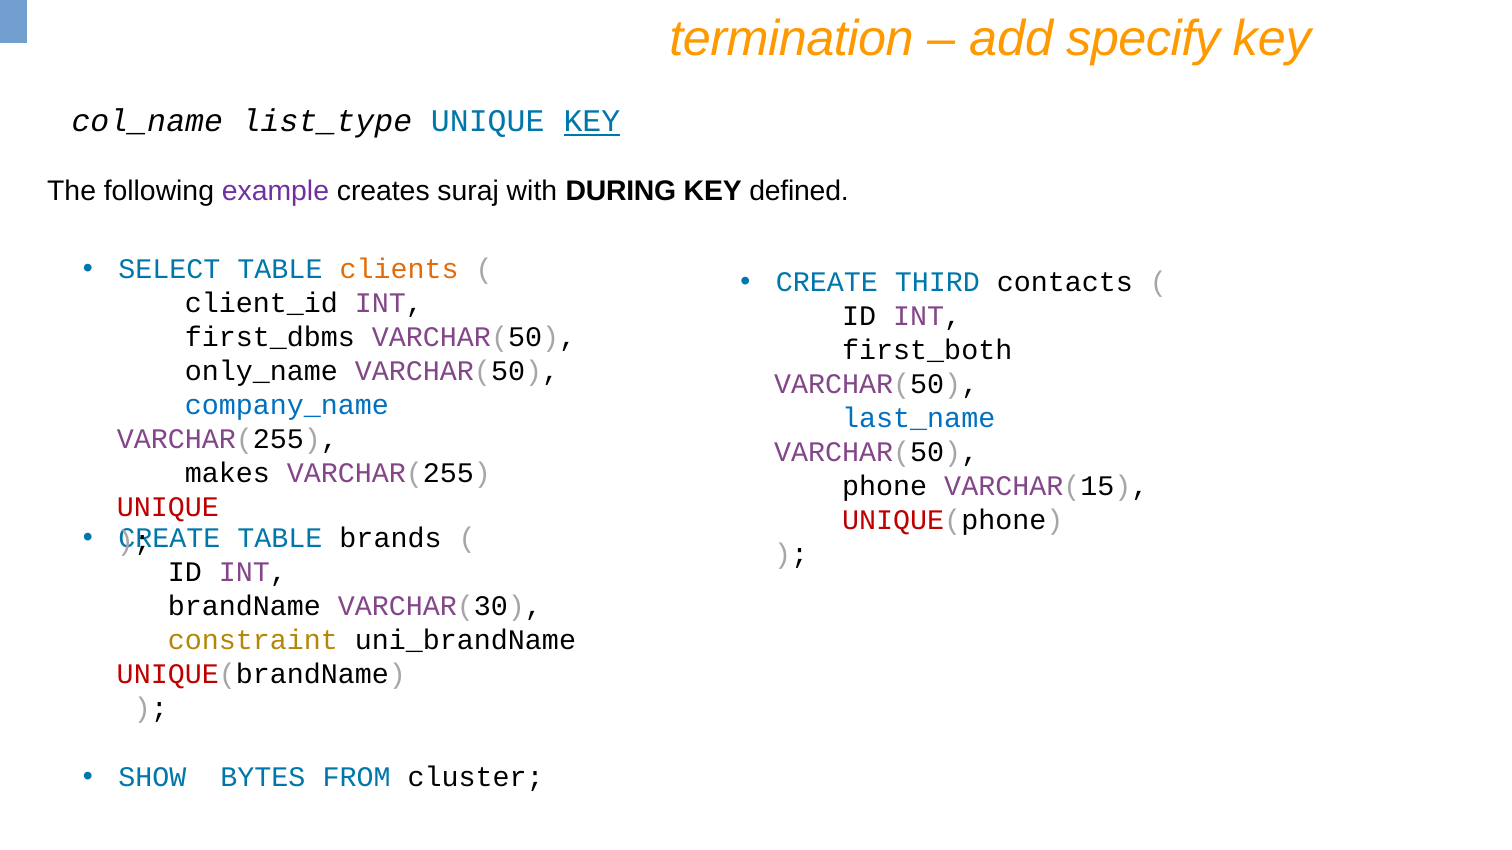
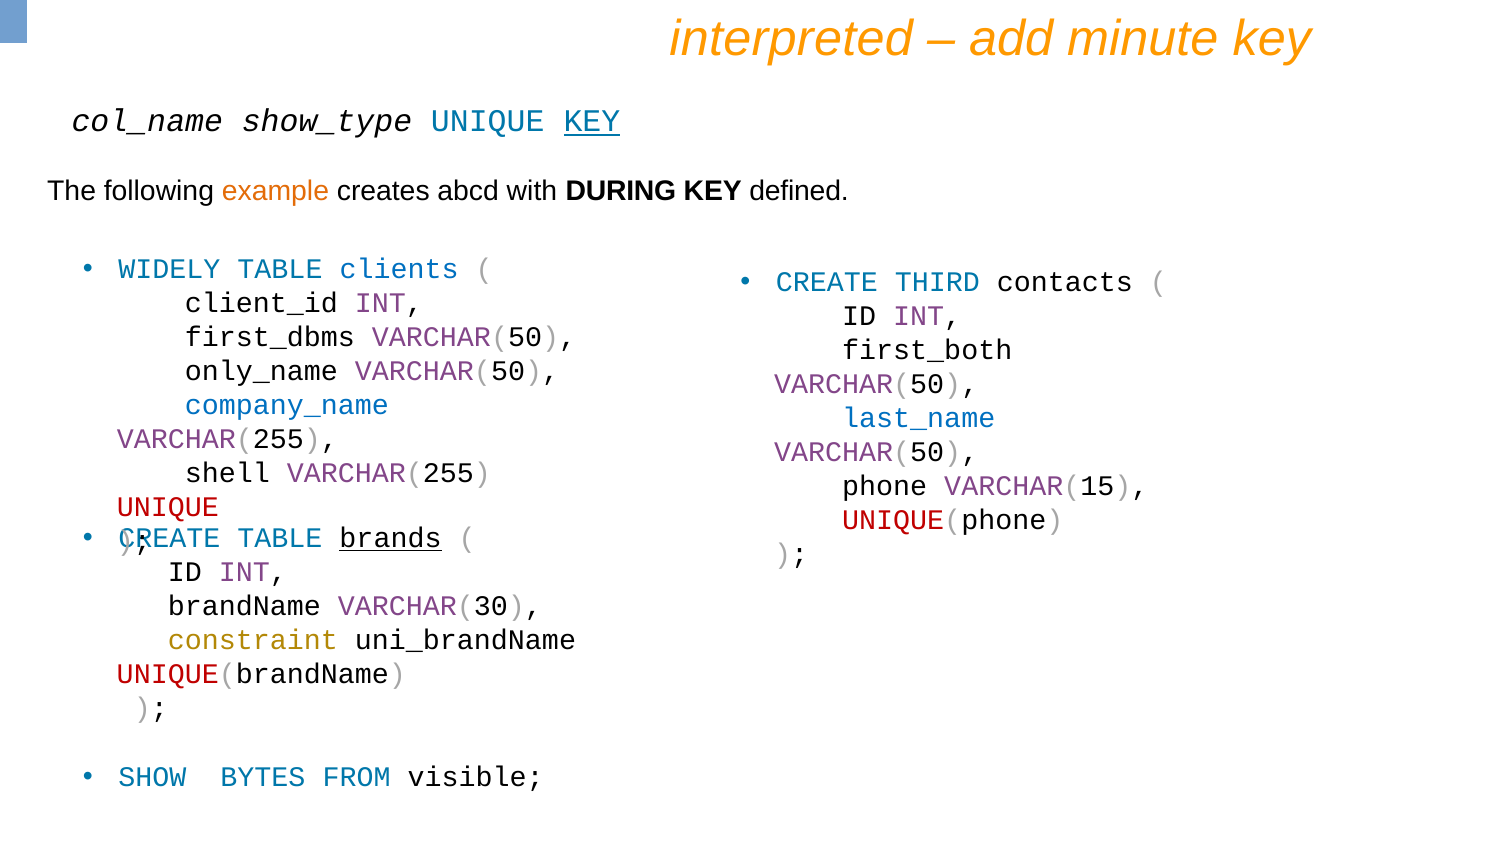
termination: termination -> interpreted
specify: specify -> minute
list_type: list_type -> show_type
example colour: purple -> orange
suraj: suraj -> abcd
SELECT: SELECT -> WIDELY
clients colour: orange -> blue
makes: makes -> shell
brands underline: none -> present
cluster: cluster -> visible
